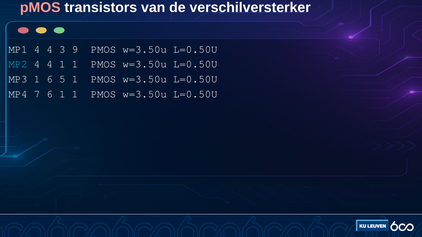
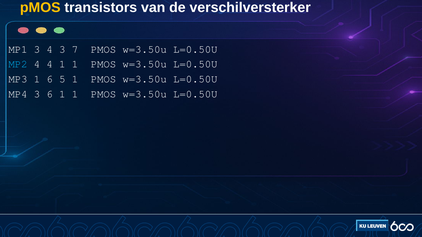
pMOS at (40, 8) colour: pink -> yellow
MP1 4: 4 -> 3
9: 9 -> 7
MP4 7: 7 -> 3
